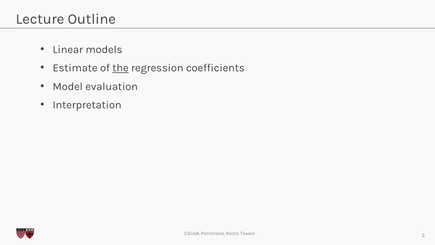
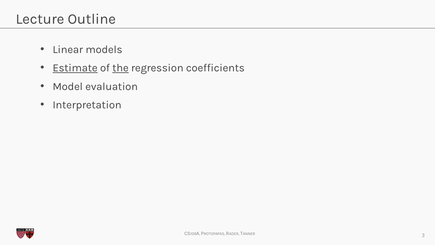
Estimate underline: none -> present
